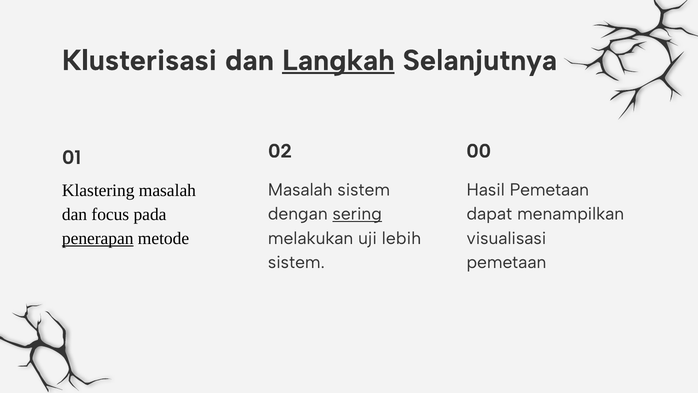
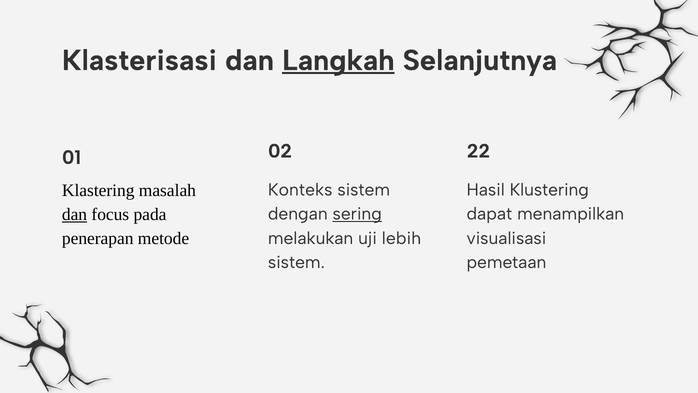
Klusterisasi: Klusterisasi -> Klasterisasi
00: 00 -> 22
Masalah at (300, 190): Masalah -> Konteks
Hasil Pemetaan: Pemetaan -> Klustering
dan at (75, 214) underline: none -> present
penerapan underline: present -> none
